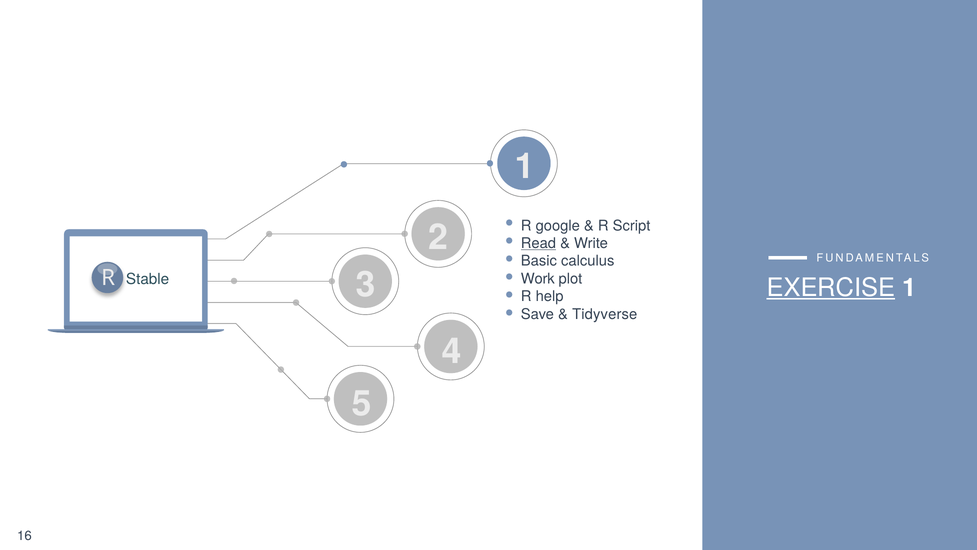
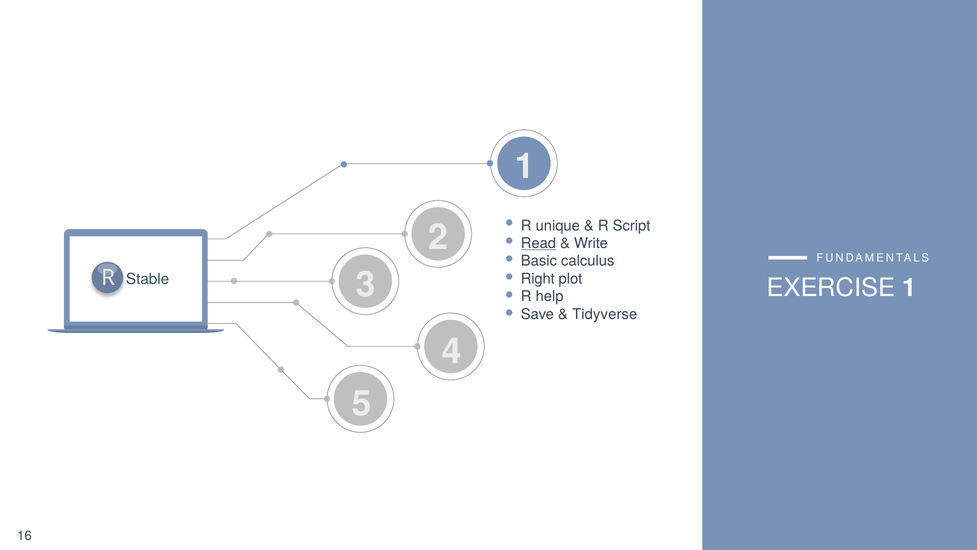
google: google -> unique
Work: Work -> Right
EXERCISE underline: present -> none
